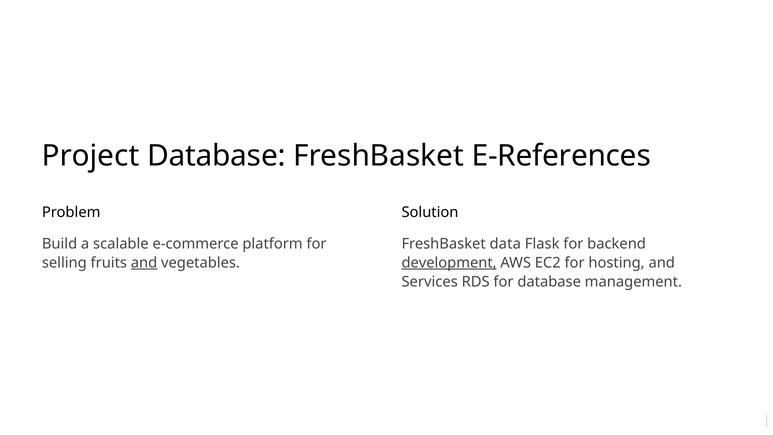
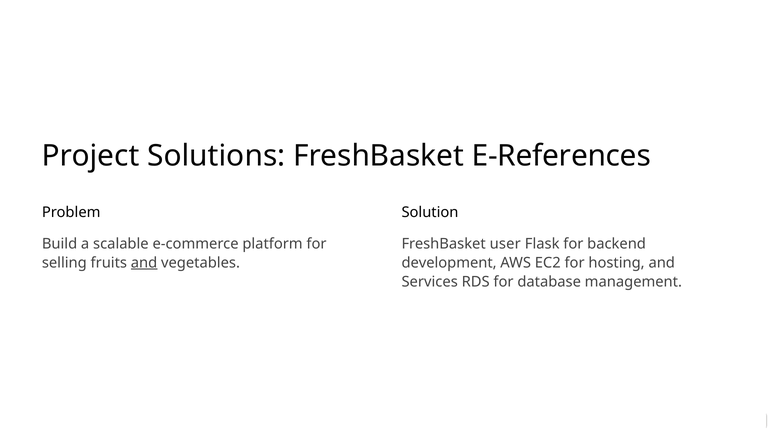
Project Database: Database -> Solutions
data: data -> user
development underline: present -> none
